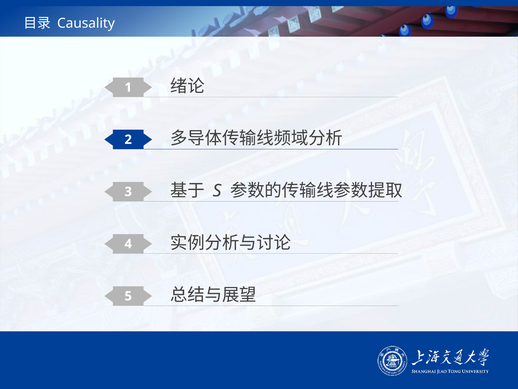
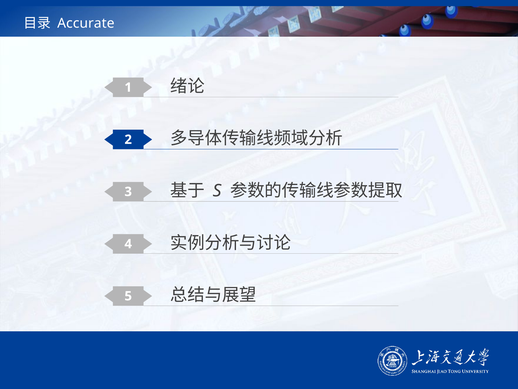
Causality: Causality -> Accurate
